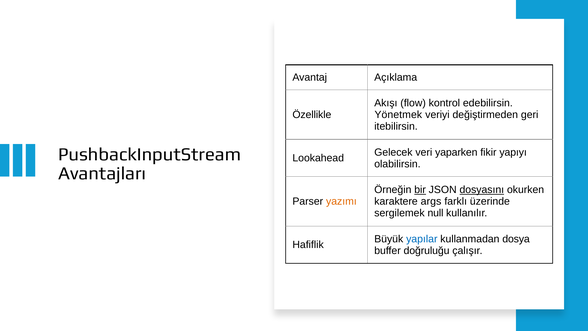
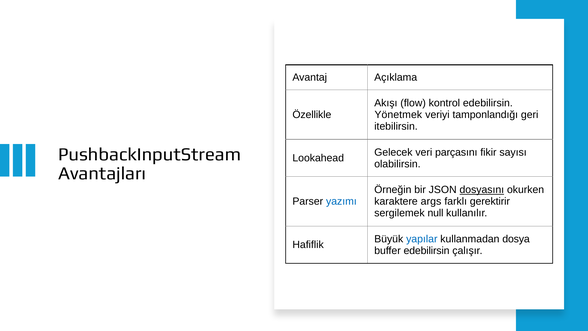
değiştirmeden: değiştirmeden -> tamponlandığı
yaparken: yaparken -> parçasını
yapıyı: yapıyı -> sayısı
bir underline: present -> none
yazımı colour: orange -> blue
üzerinde: üzerinde -> gerektirir
buffer doğruluğu: doğruluğu -> edebilirsin
